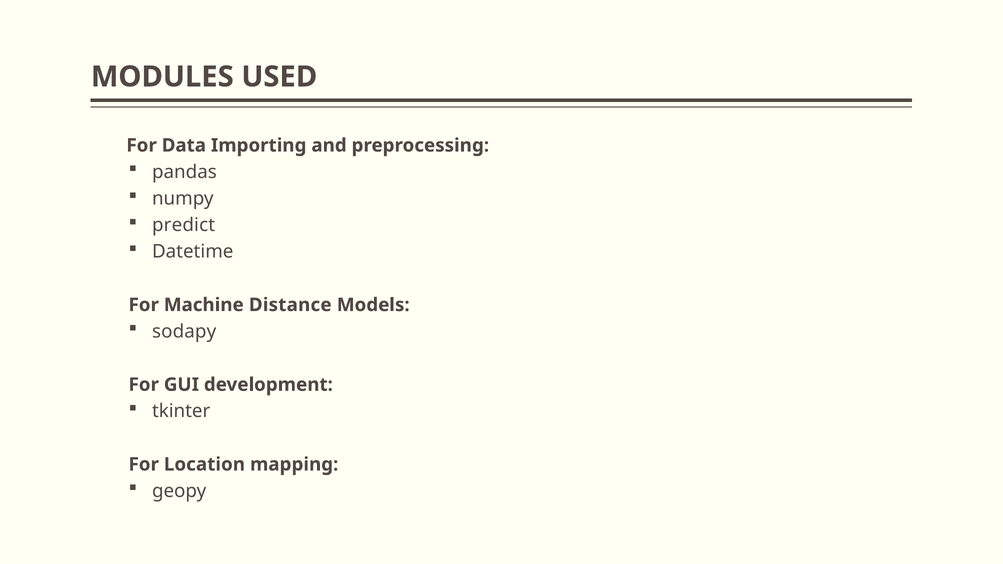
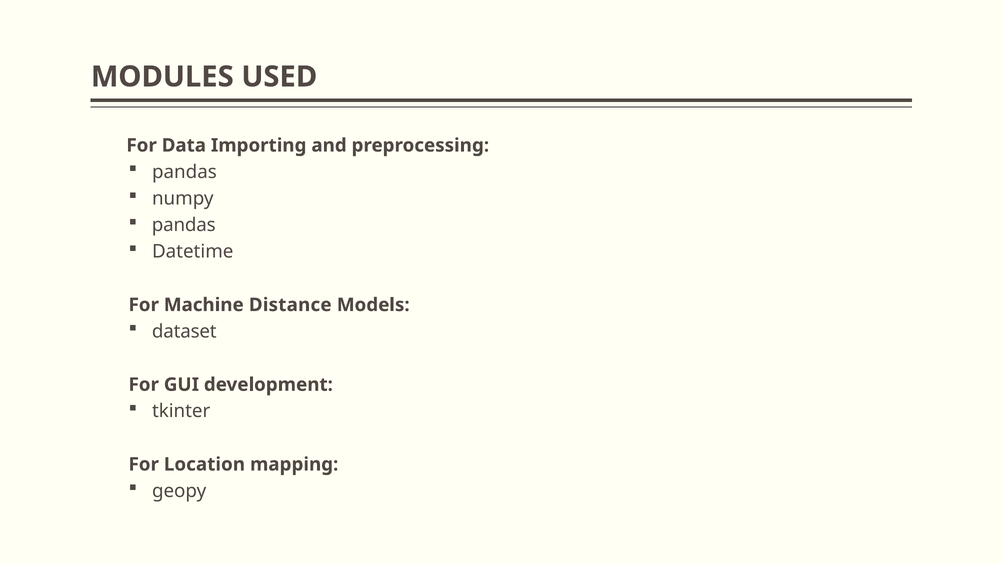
predict at (184, 225): predict -> pandas
sodapy: sodapy -> dataset
